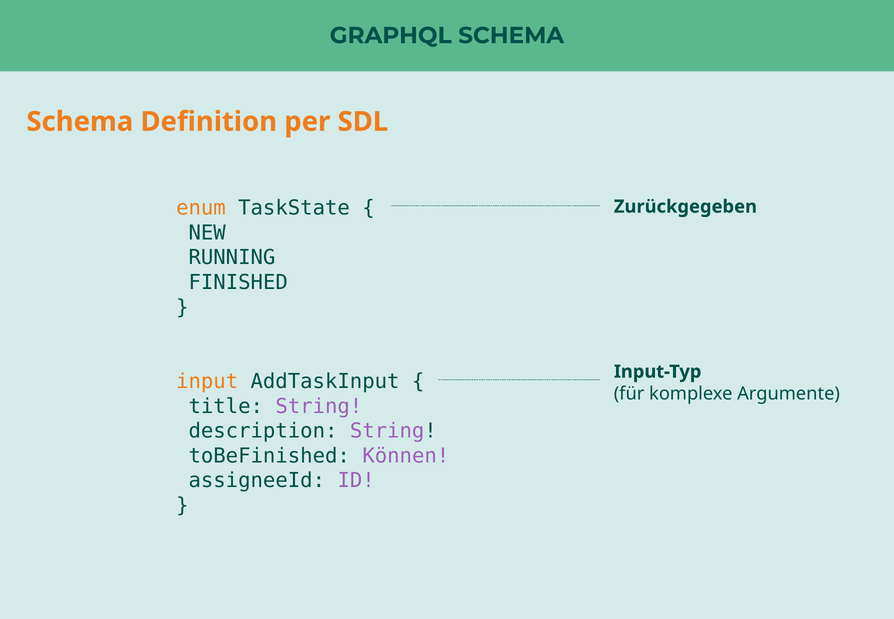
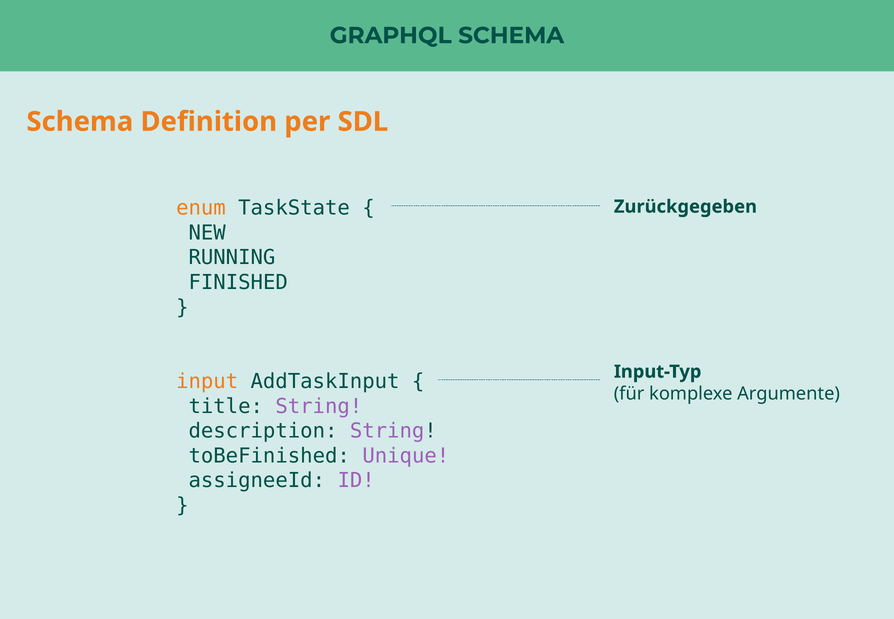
Können: Können -> Unique
